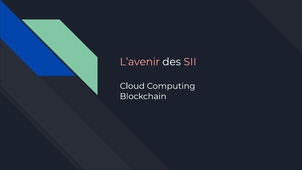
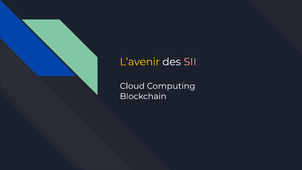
L’avenir colour: pink -> yellow
